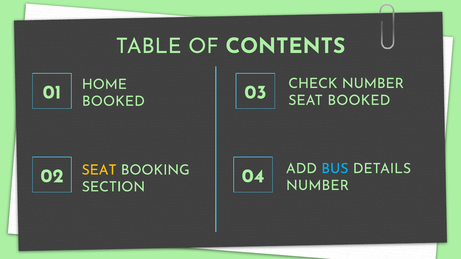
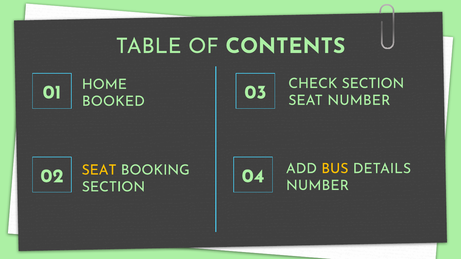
CHECK NUMBER: NUMBER -> SECTION
SEAT BOOKED: BOOKED -> NUMBER
BUS colour: light blue -> yellow
